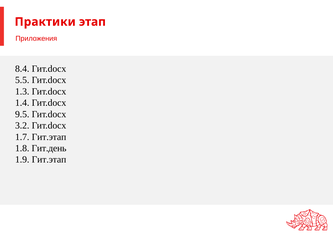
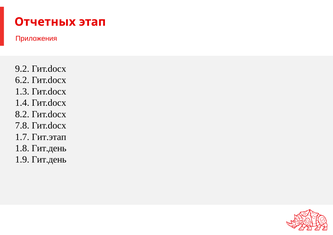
Практики: Практики -> Отчетных
8.4: 8.4 -> 9.2
5.5: 5.5 -> 6.2
9.5: 9.5 -> 8.2
3.2: 3.2 -> 7.8
1.9 Гит.этап: Гит.этап -> Гит.день
